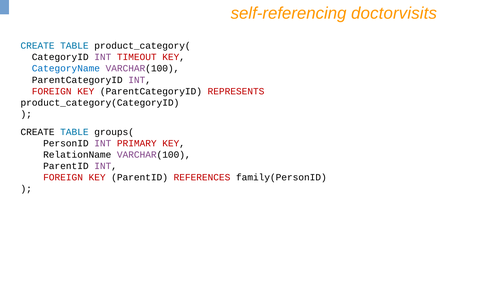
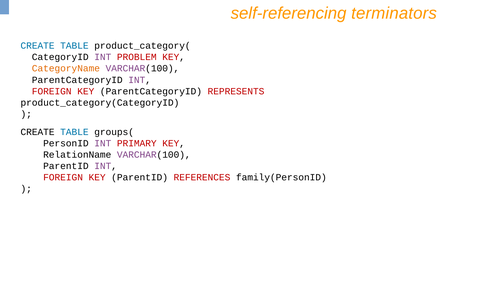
doctorvisits: doctorvisits -> terminators
TIMEOUT: TIMEOUT -> PROBLEM
CategoryName colour: blue -> orange
